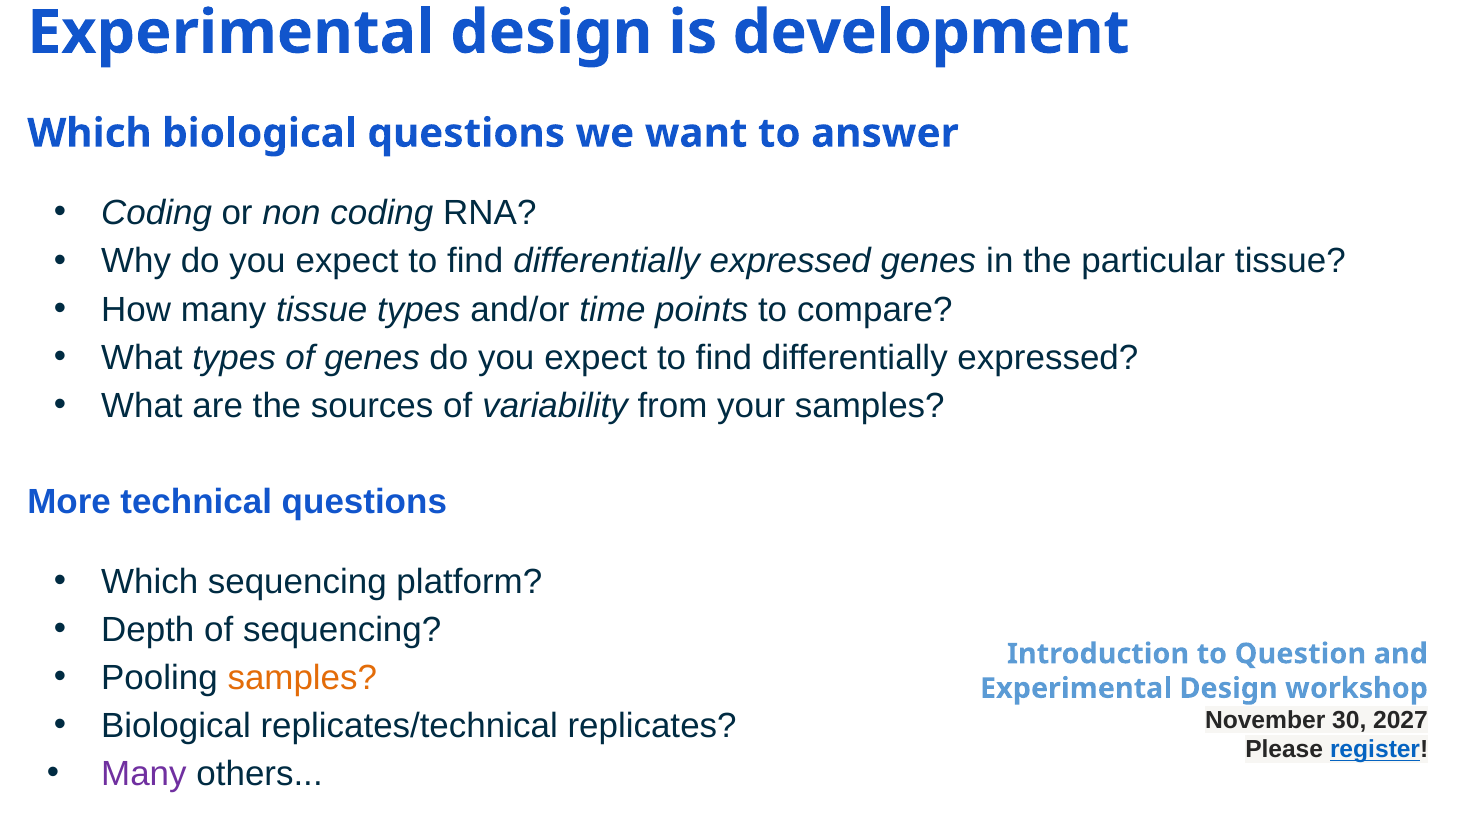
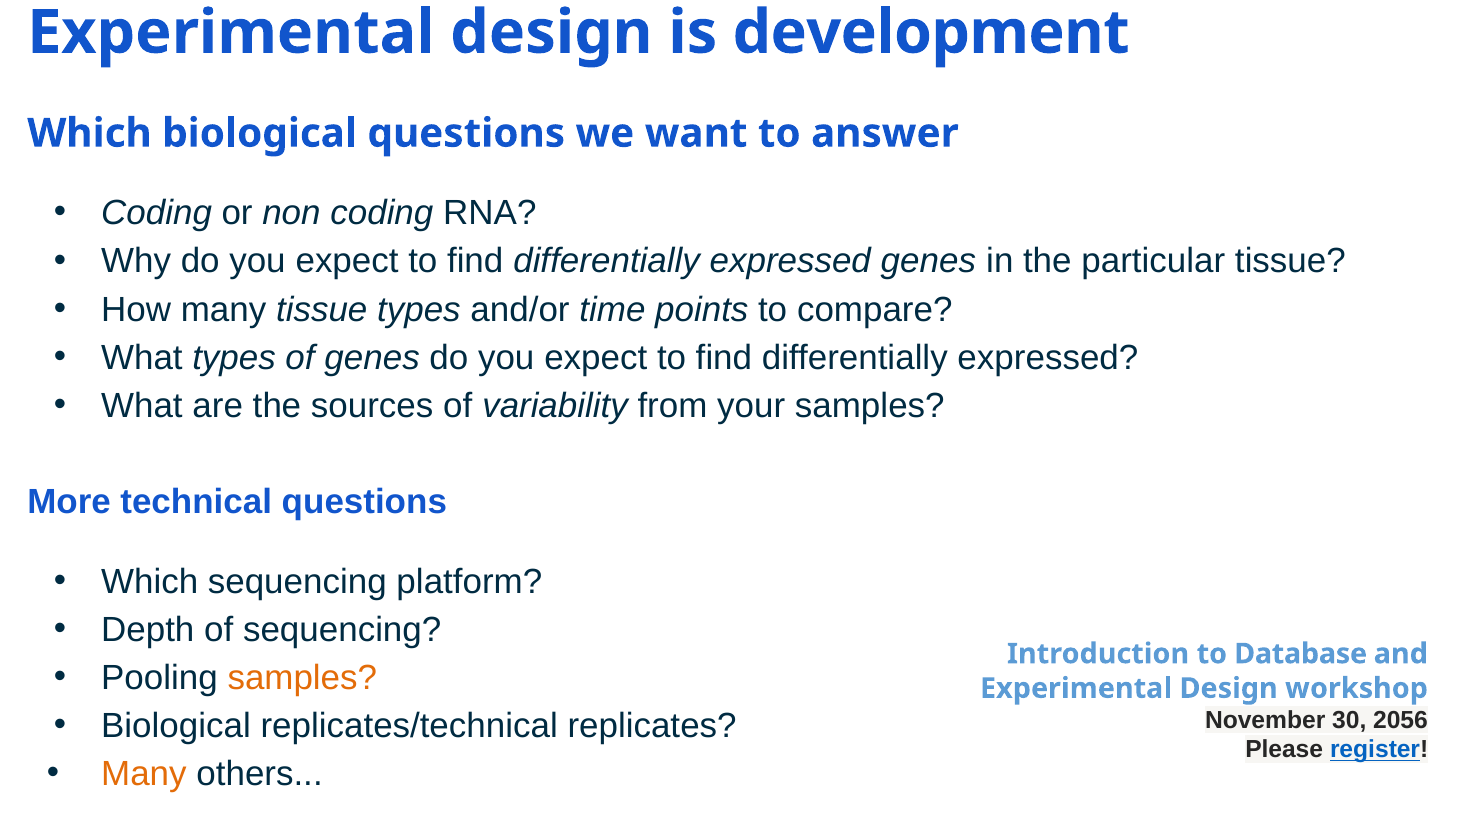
Question: Question -> Database
2027: 2027 -> 2056
Many at (144, 774) colour: purple -> orange
